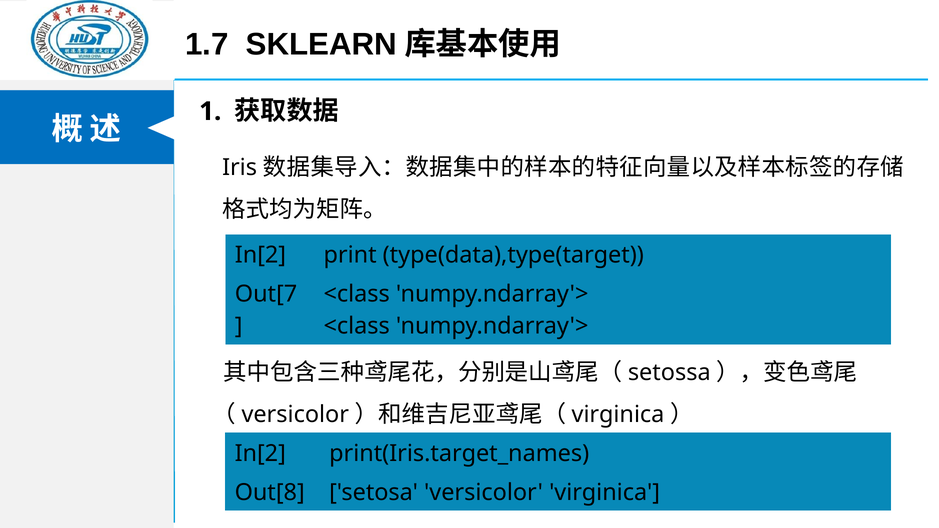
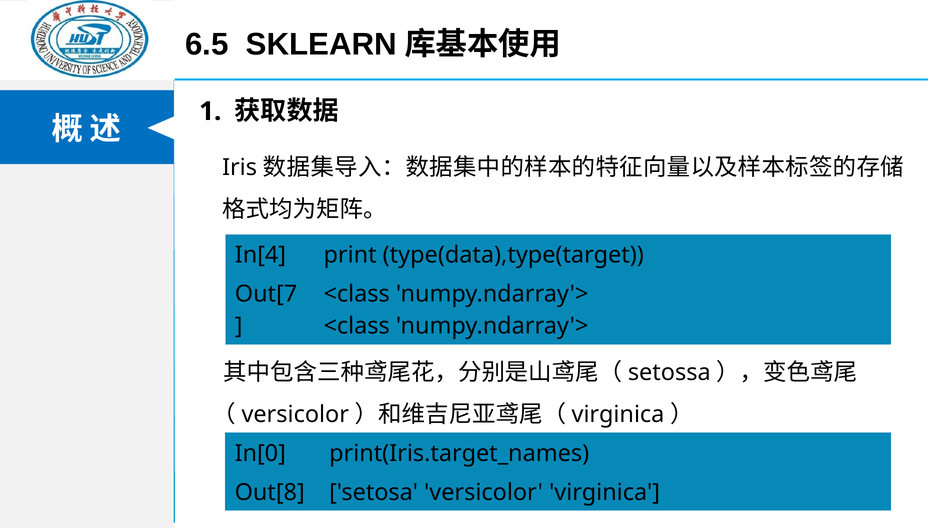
1.7: 1.7 -> 6.5
In[2 at (260, 255): In[2 -> In[4
In[2 at (260, 454): In[2 -> In[0
